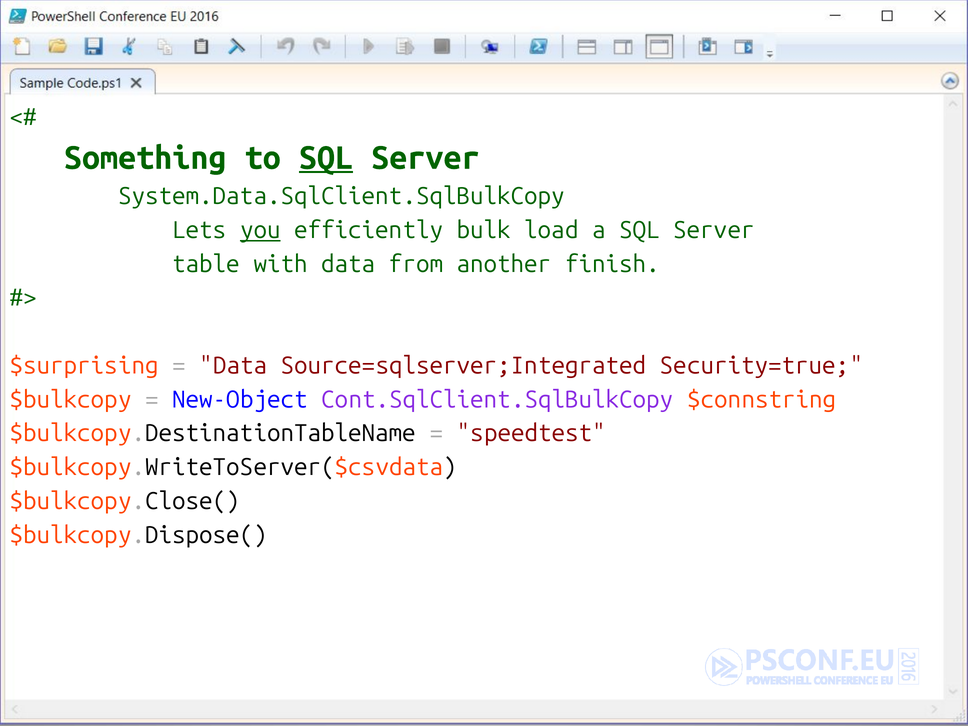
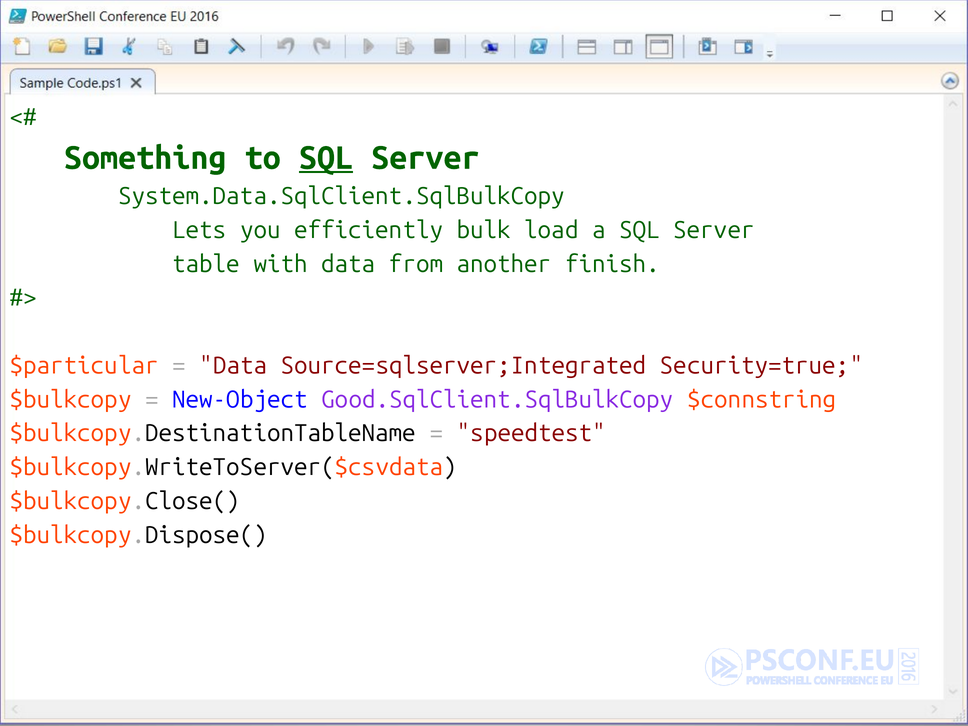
you underline: present -> none
$surprising: $surprising -> $particular
Cont.SqlClient.SqlBulkCopy: Cont.SqlClient.SqlBulkCopy -> Good.SqlClient.SqlBulkCopy
